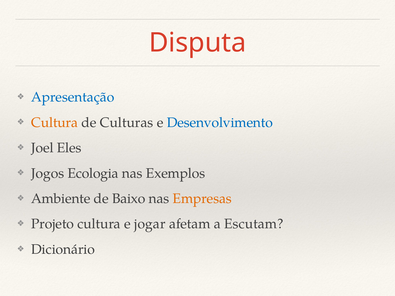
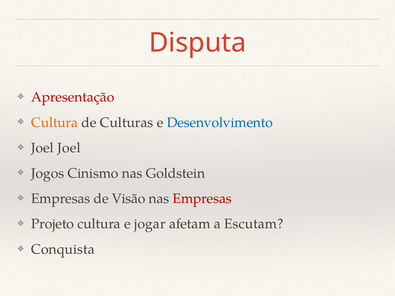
Apresentação colour: blue -> red
Joel Eles: Eles -> Joel
Ecologia: Ecologia -> Cinismo
Exemplos: Exemplos -> Goldstein
Ambiente at (61, 199): Ambiente -> Empresas
Baixo: Baixo -> Visão
Empresas at (202, 199) colour: orange -> red
Dicionário: Dicionário -> Conquista
